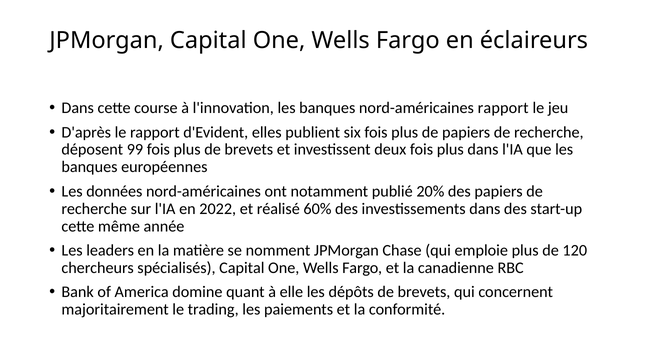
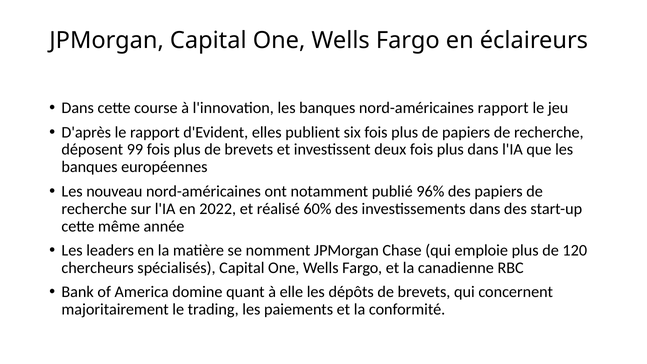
données: données -> nouveau
20%: 20% -> 96%
